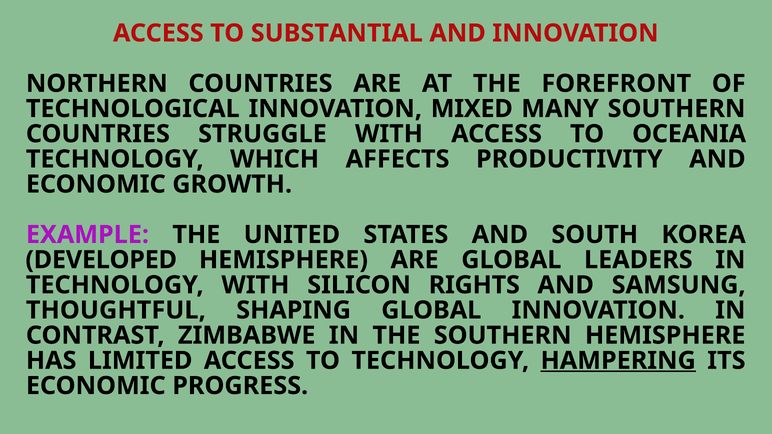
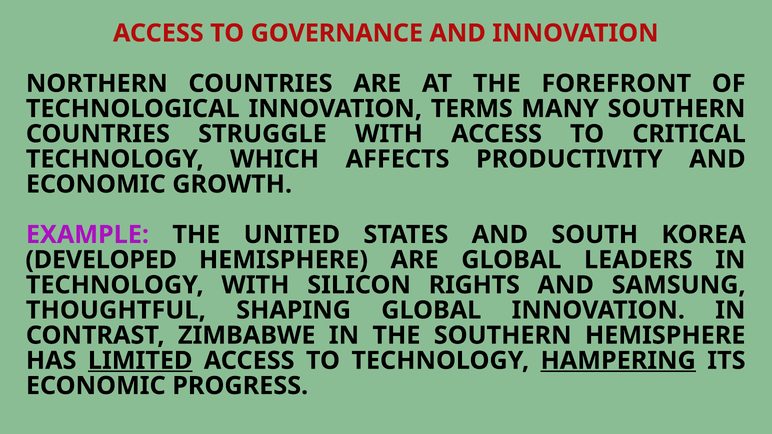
SUBSTANTIAL: SUBSTANTIAL -> GOVERNANCE
MIXED: MIXED -> TERMS
OCEANIA: OCEANIA -> CRITICAL
LIMITED underline: none -> present
